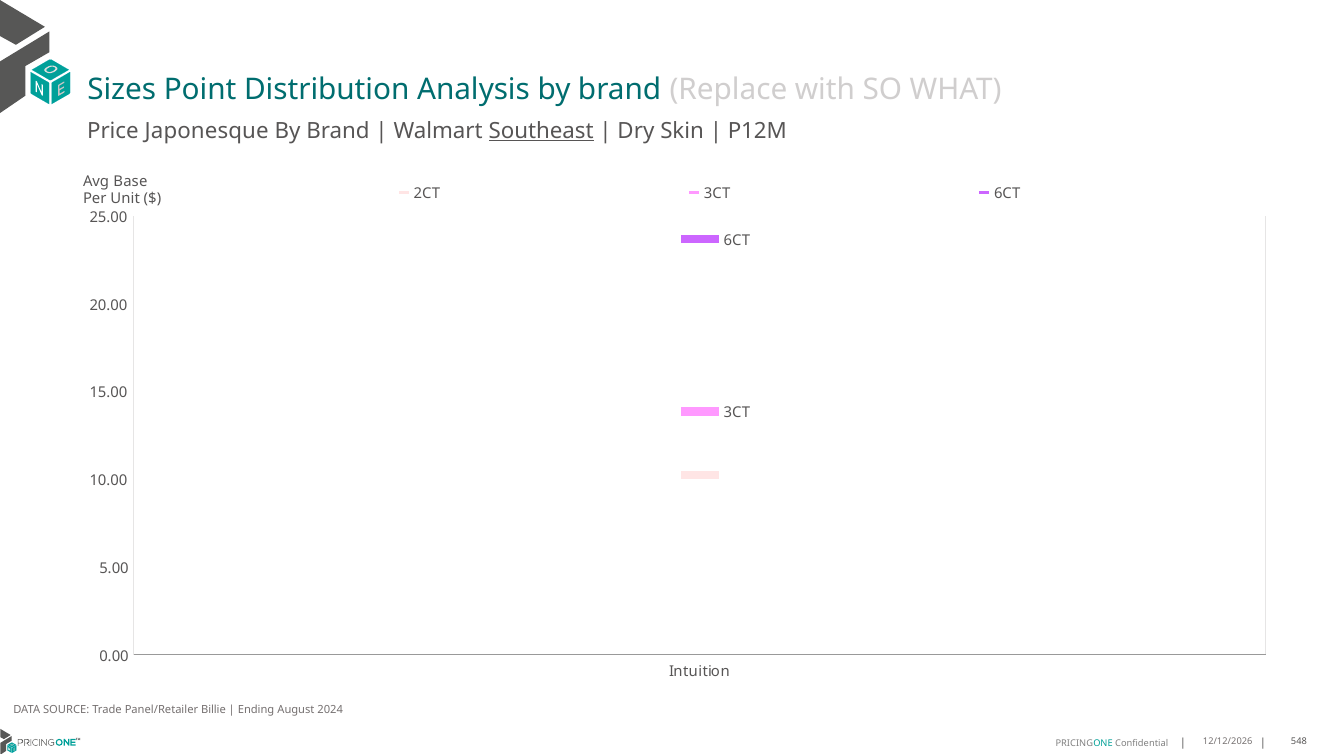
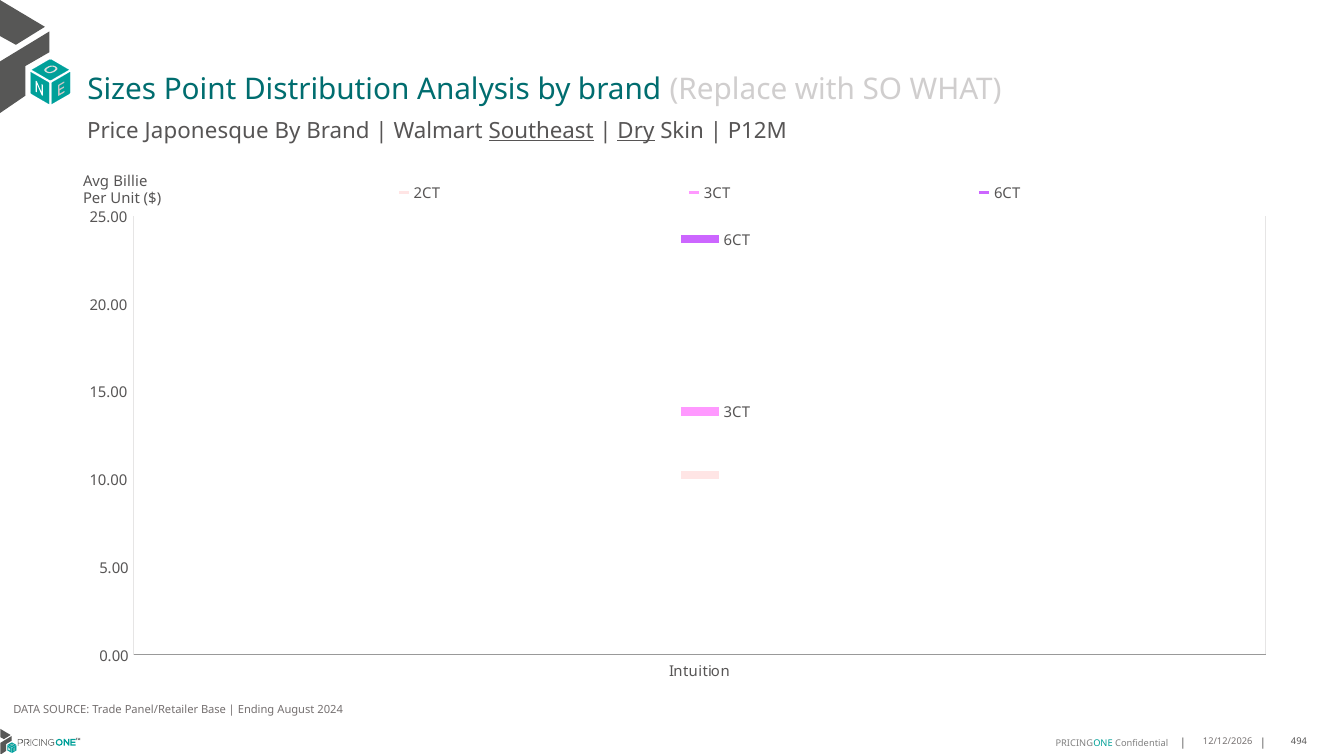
Dry underline: none -> present
Base: Base -> Billie
Billie: Billie -> Base
548: 548 -> 494
